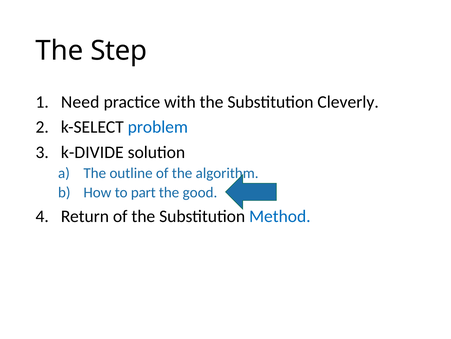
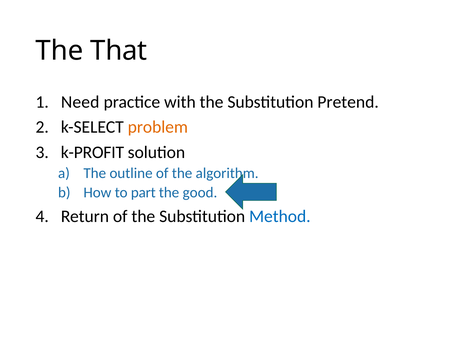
Step: Step -> That
Cleverly: Cleverly -> Pretend
problem colour: blue -> orange
k-DIVIDE: k-DIVIDE -> k-PROFIT
